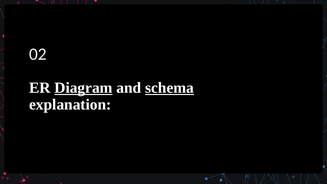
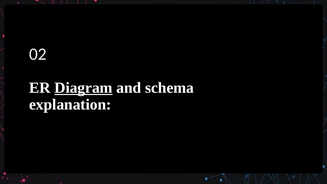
schema underline: present -> none
